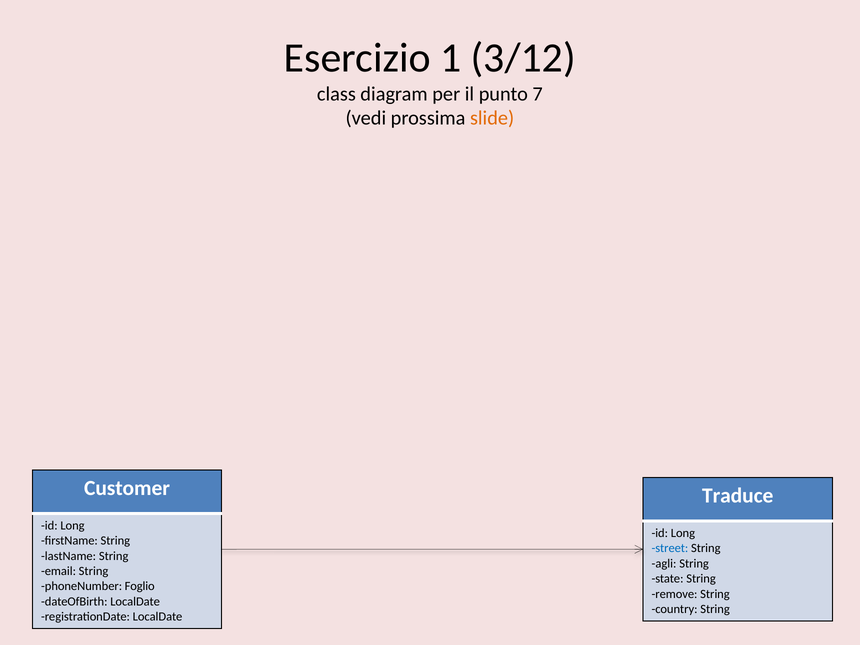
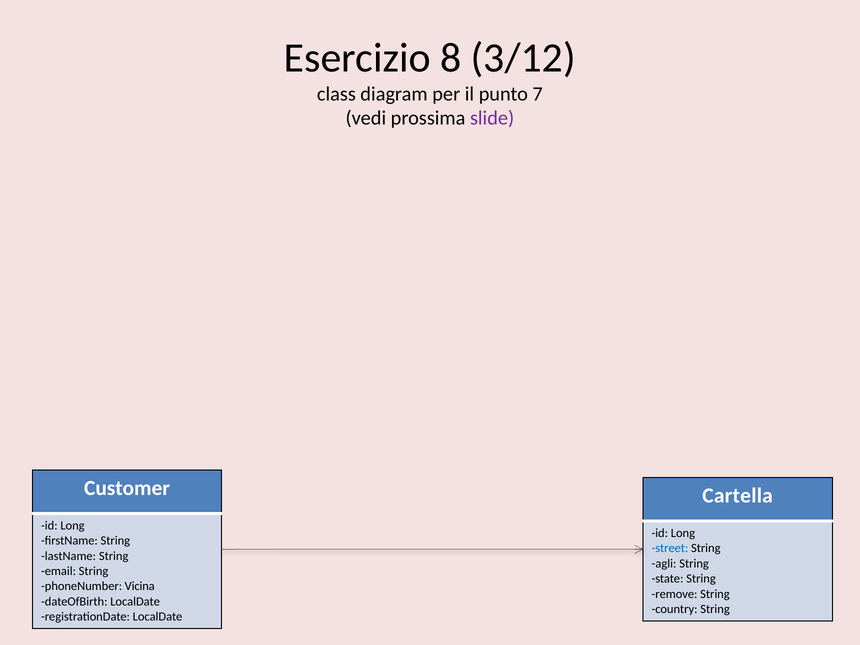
1: 1 -> 8
slide colour: orange -> purple
Traduce: Traduce -> Cartella
Foglio: Foglio -> Vicina
